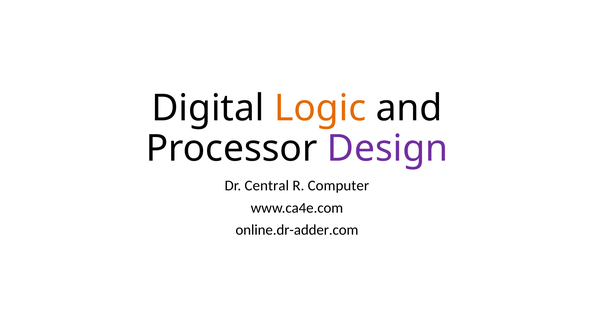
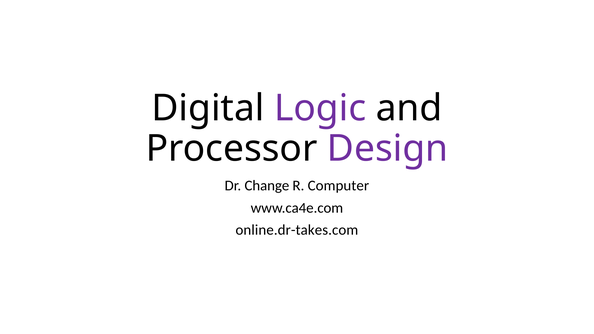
Logic colour: orange -> purple
Central: Central -> Change
online.dr-adder.com: online.dr-adder.com -> online.dr-takes.com
